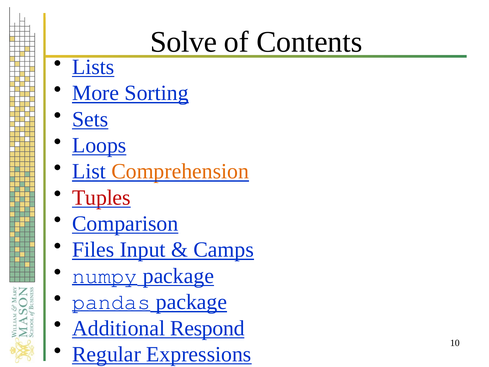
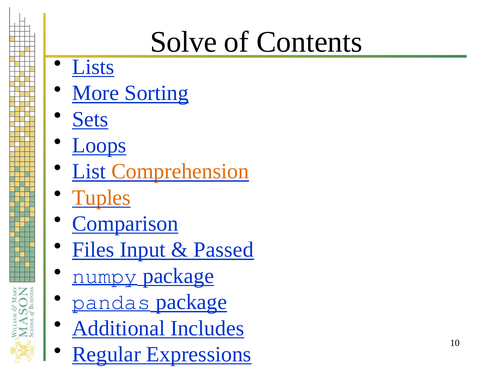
Tuples colour: red -> orange
Camps: Camps -> Passed
Respond: Respond -> Includes
